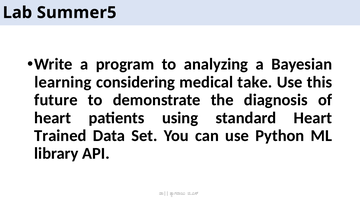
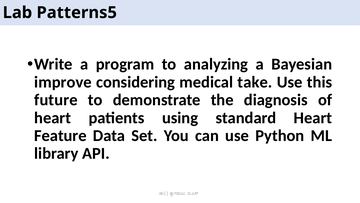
Summer5: Summer5 -> Patterns5
learning: learning -> improve
Trained: Trained -> Feature
